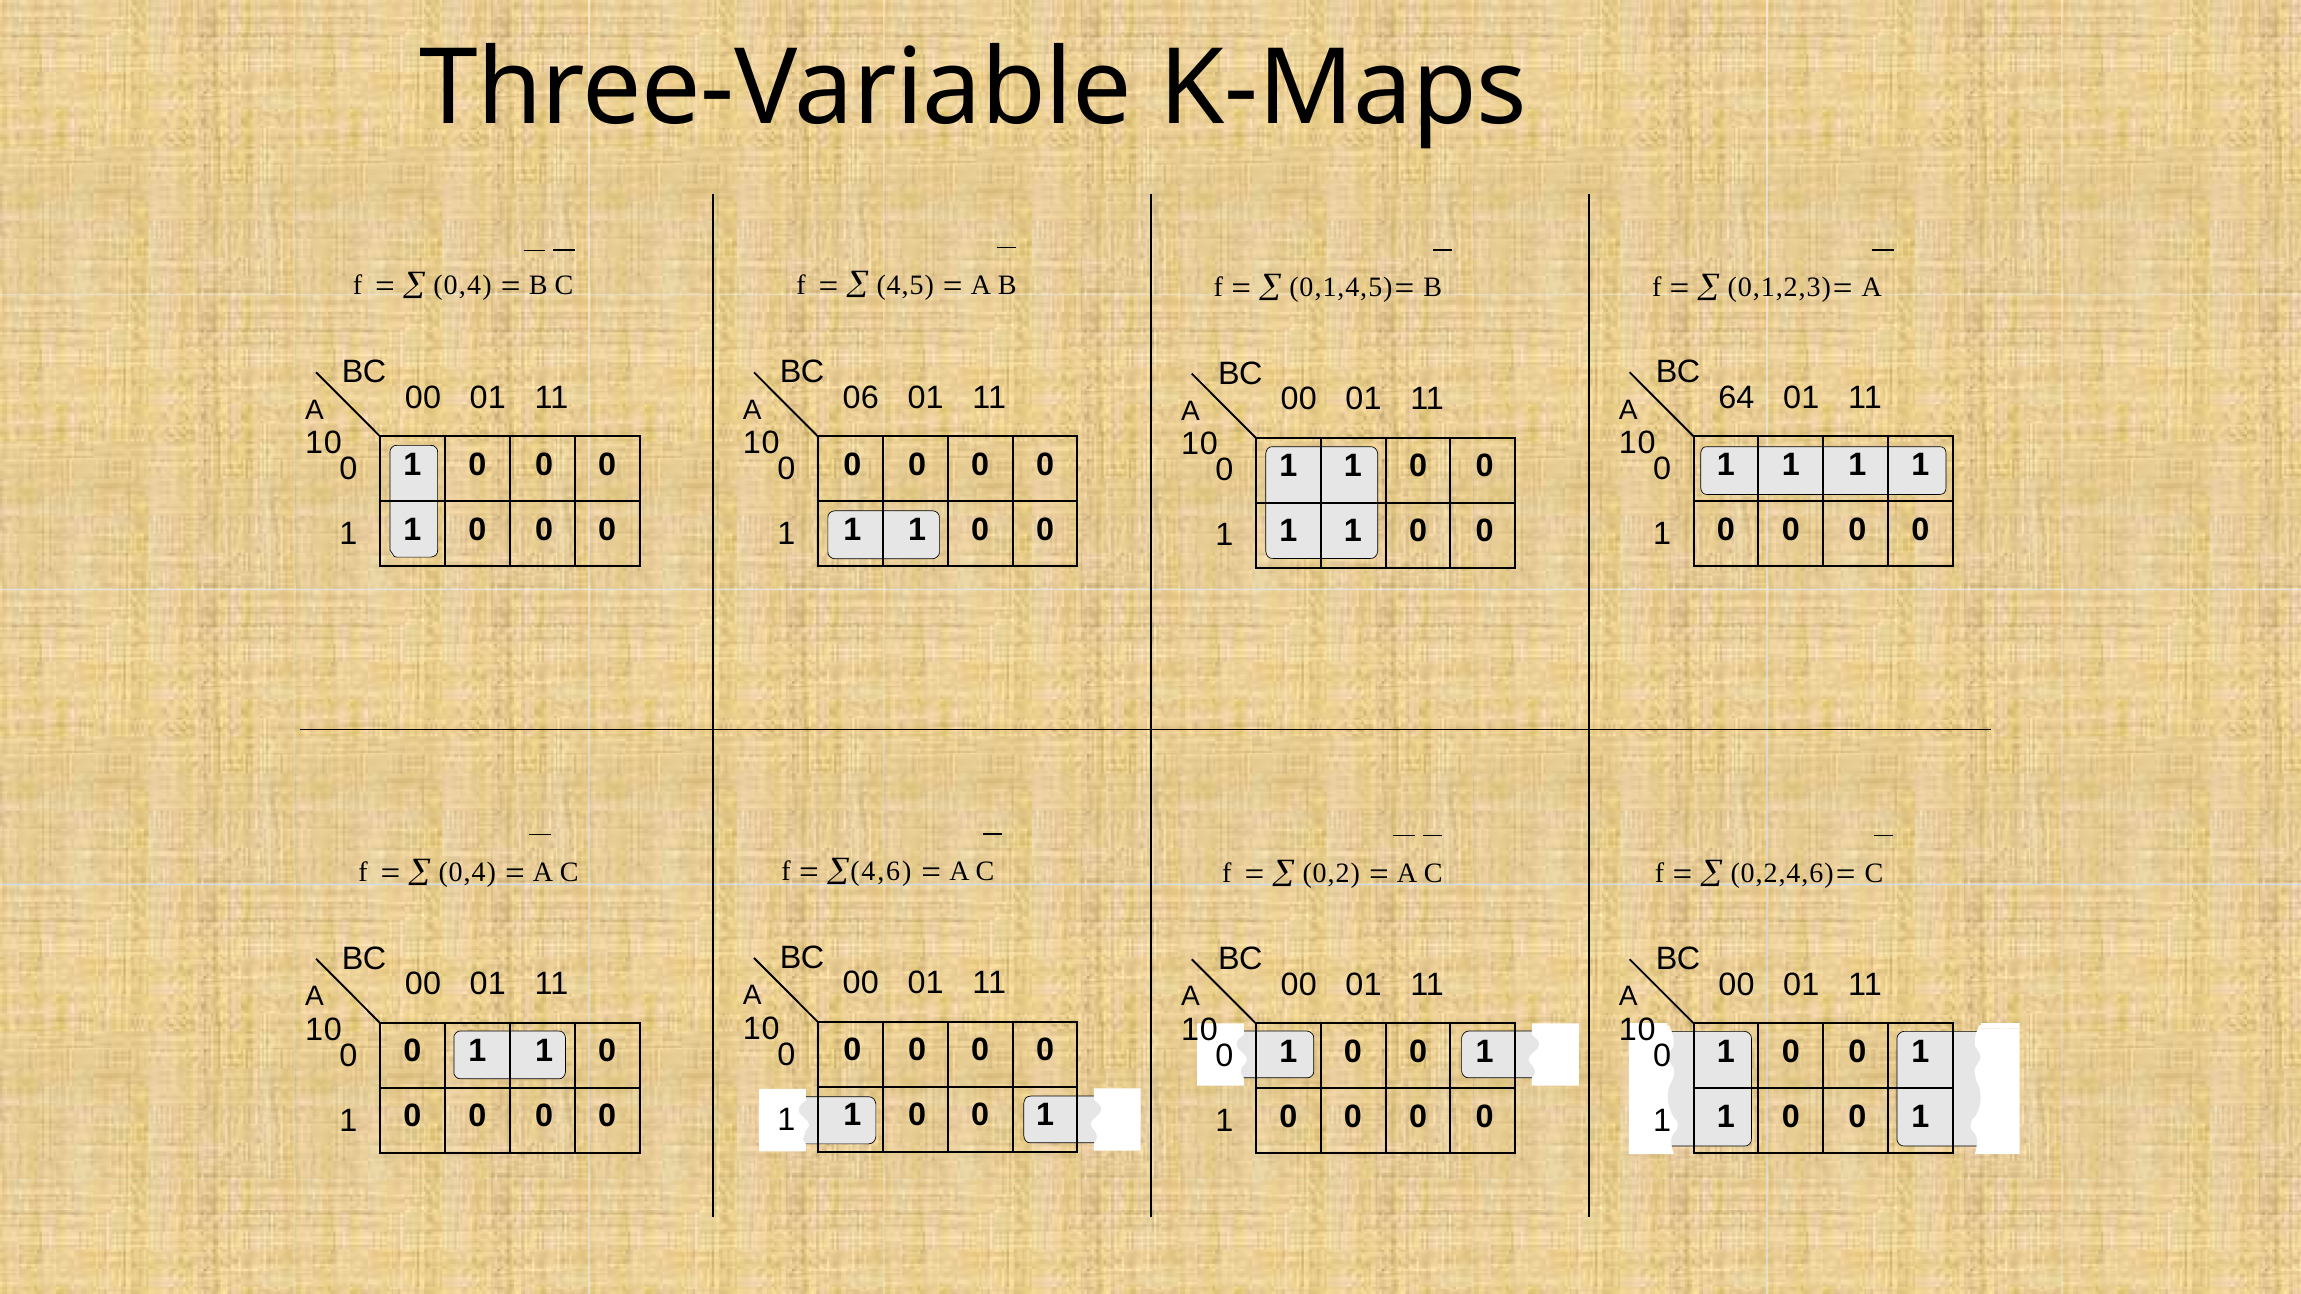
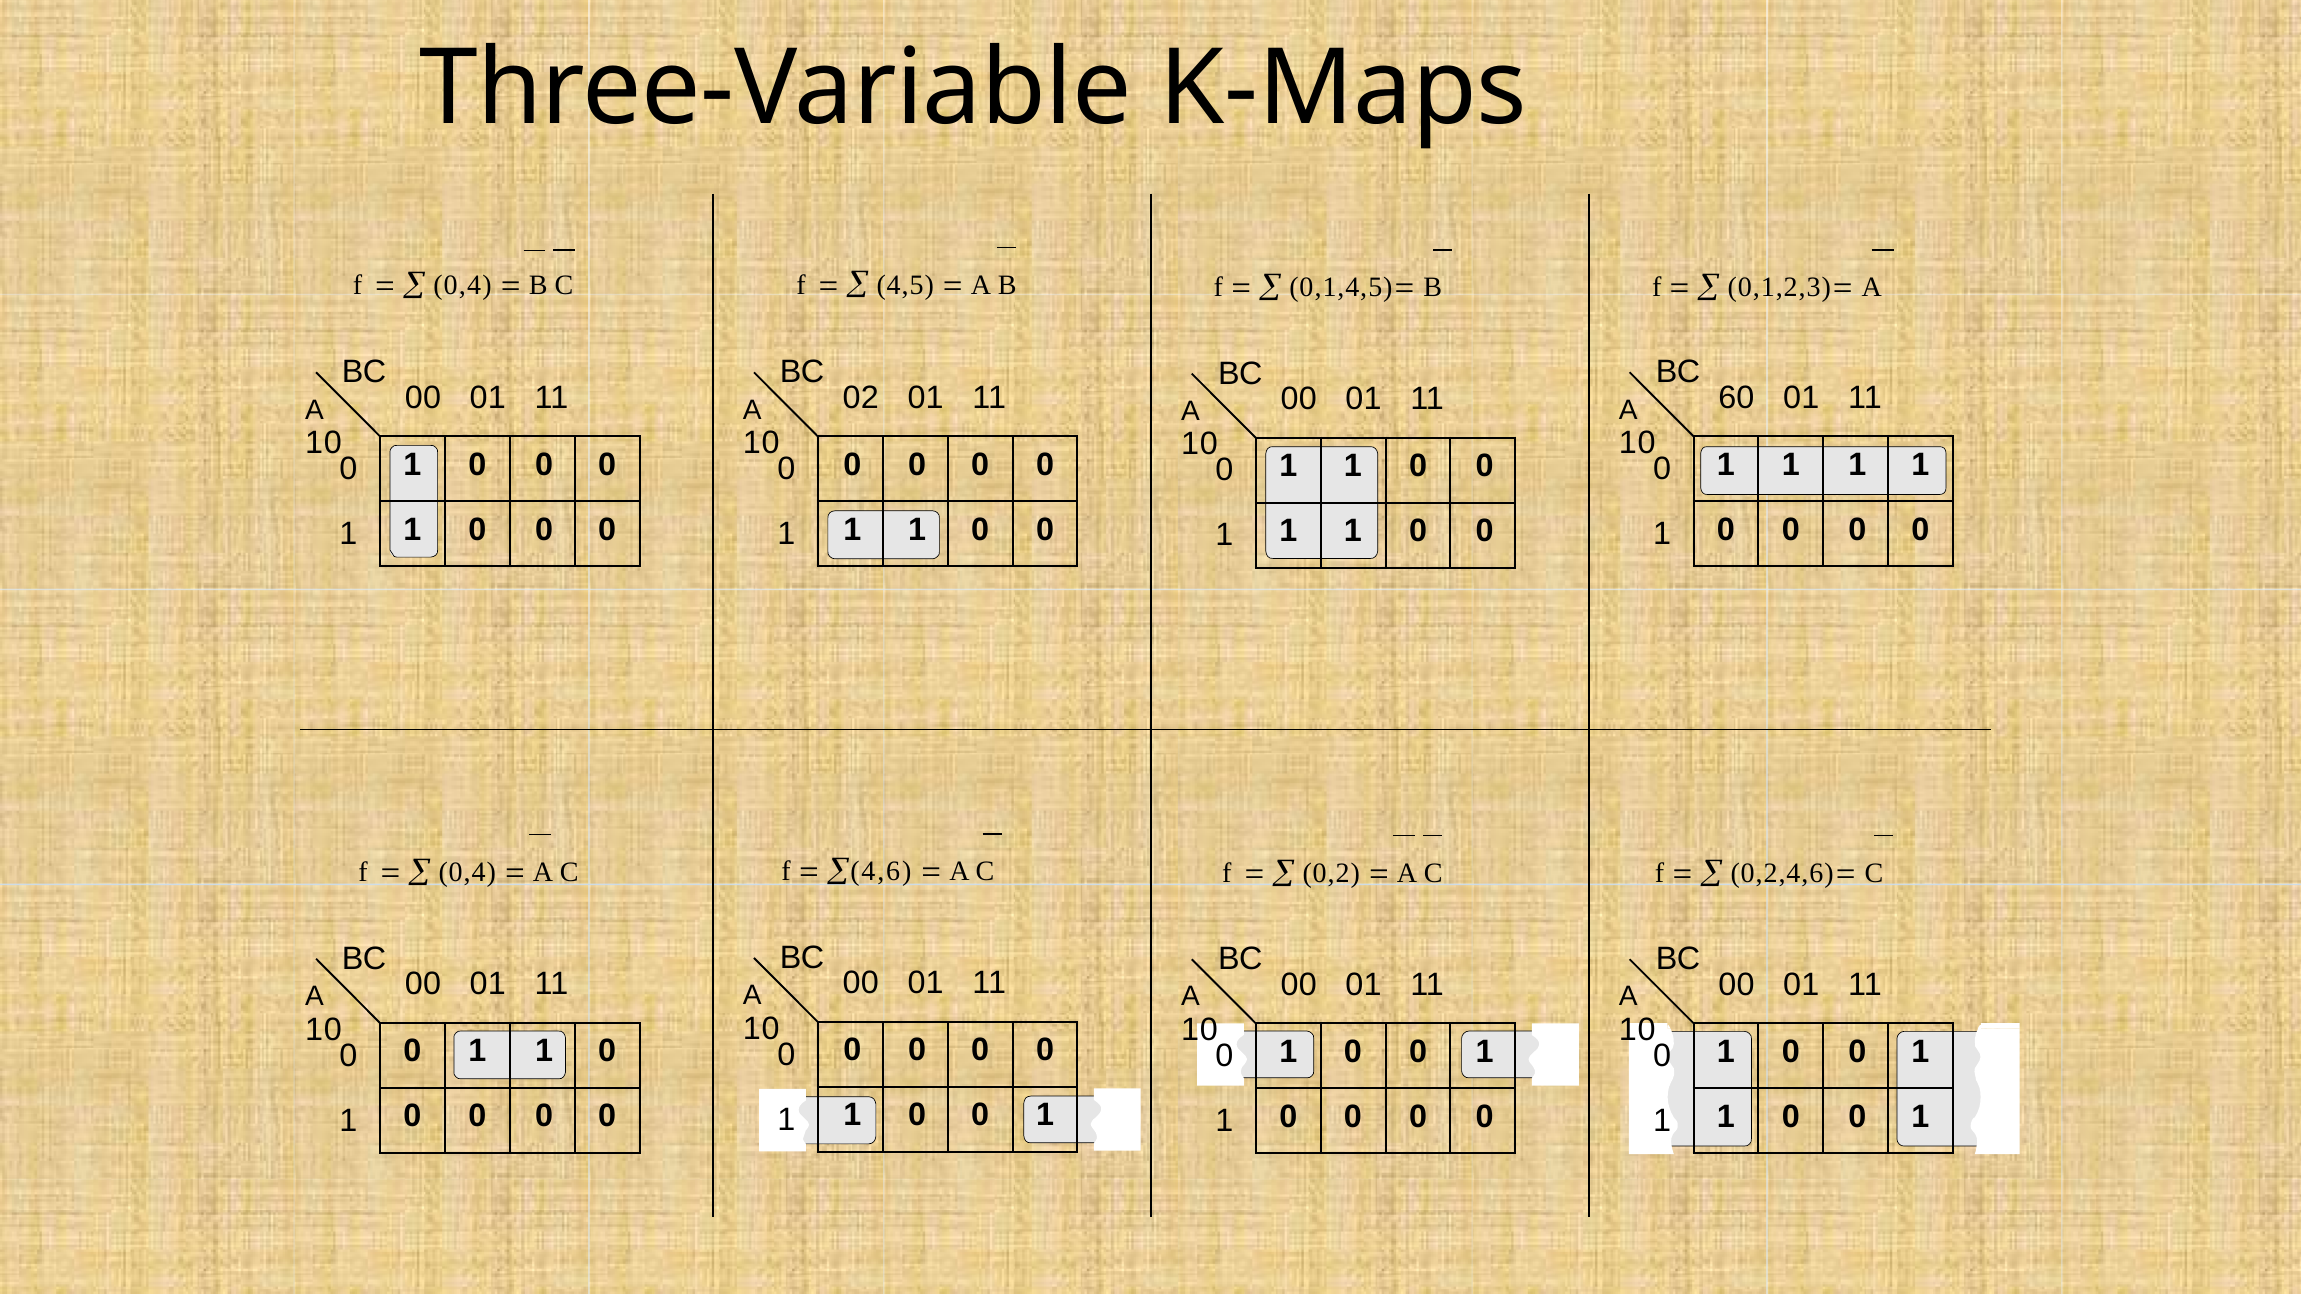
06: 06 -> 02
64: 64 -> 60
